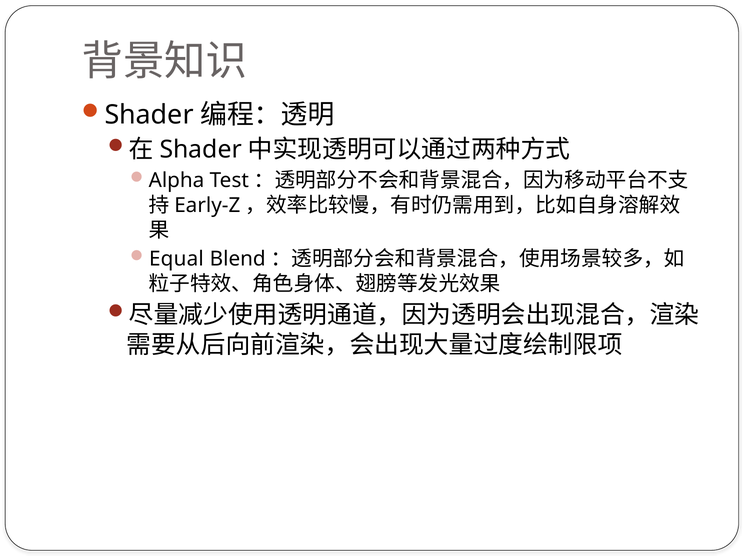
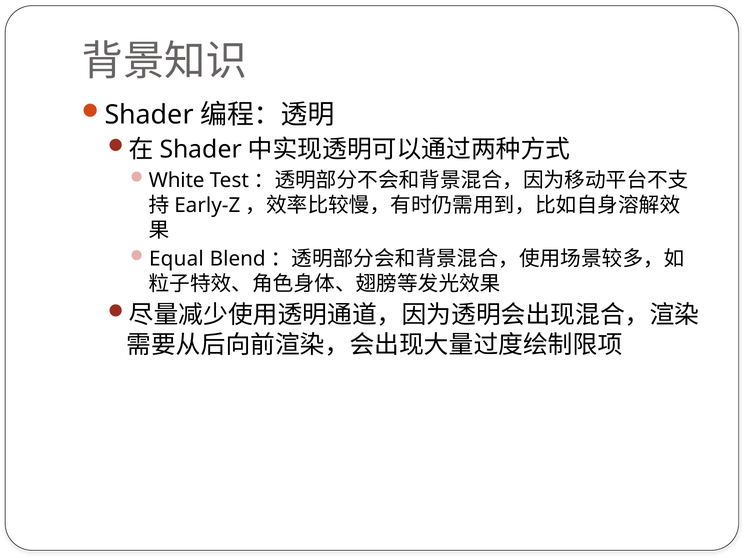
Alpha: Alpha -> White
